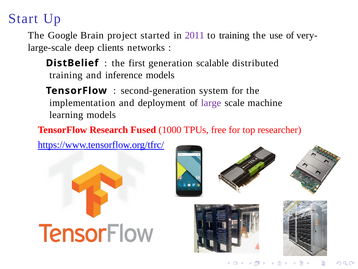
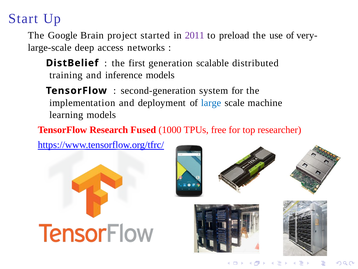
to training: training -> preload
clients: clients -> access
large colour: purple -> blue
